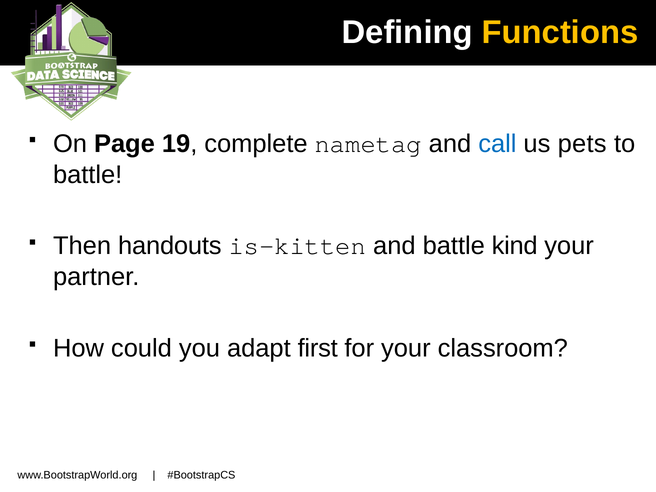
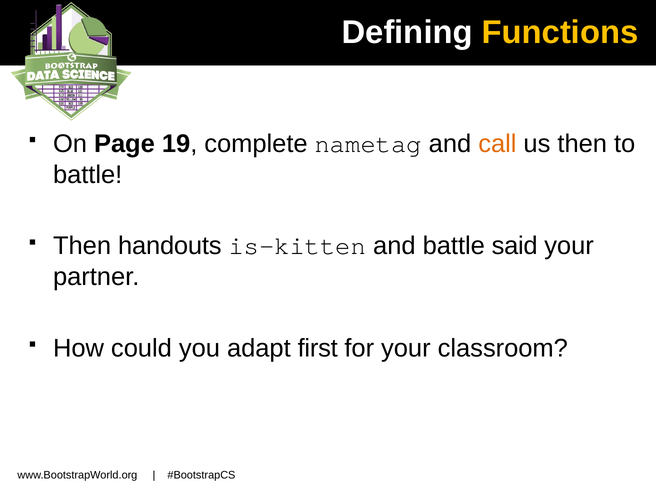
call colour: blue -> orange
us pets: pets -> then
kind: kind -> said
